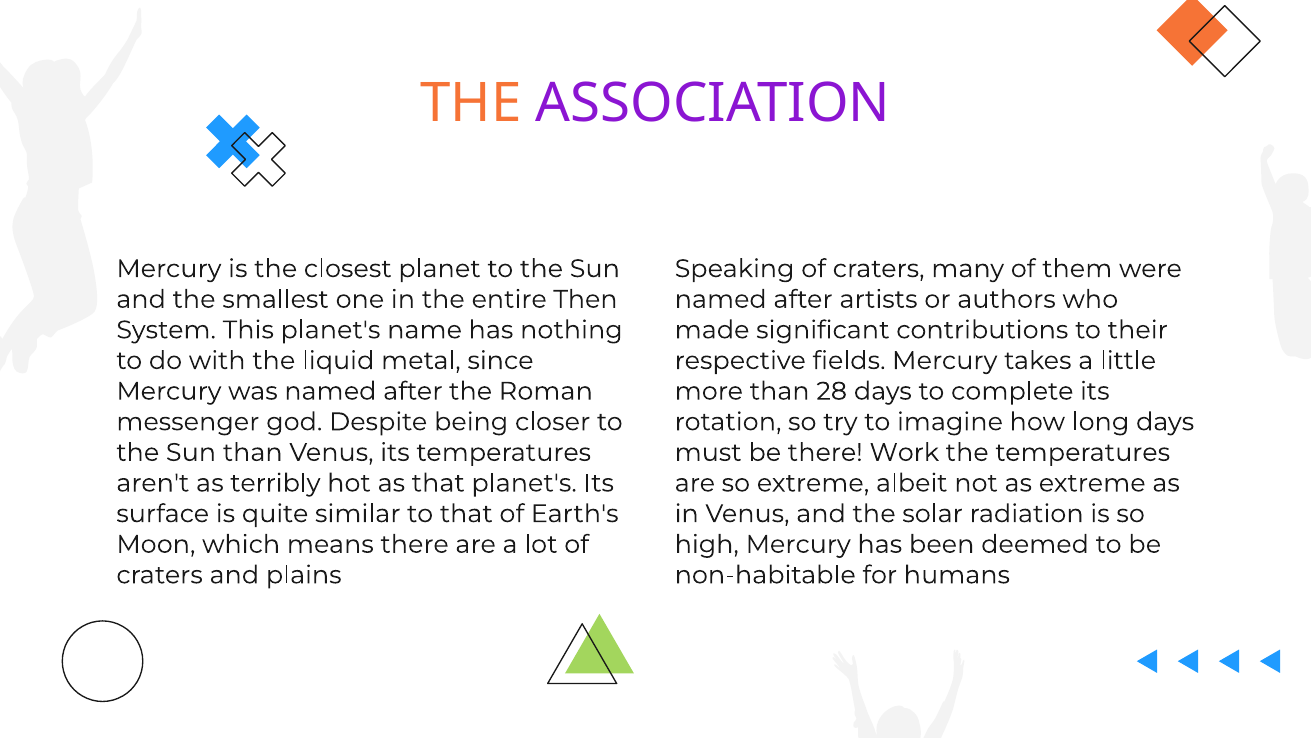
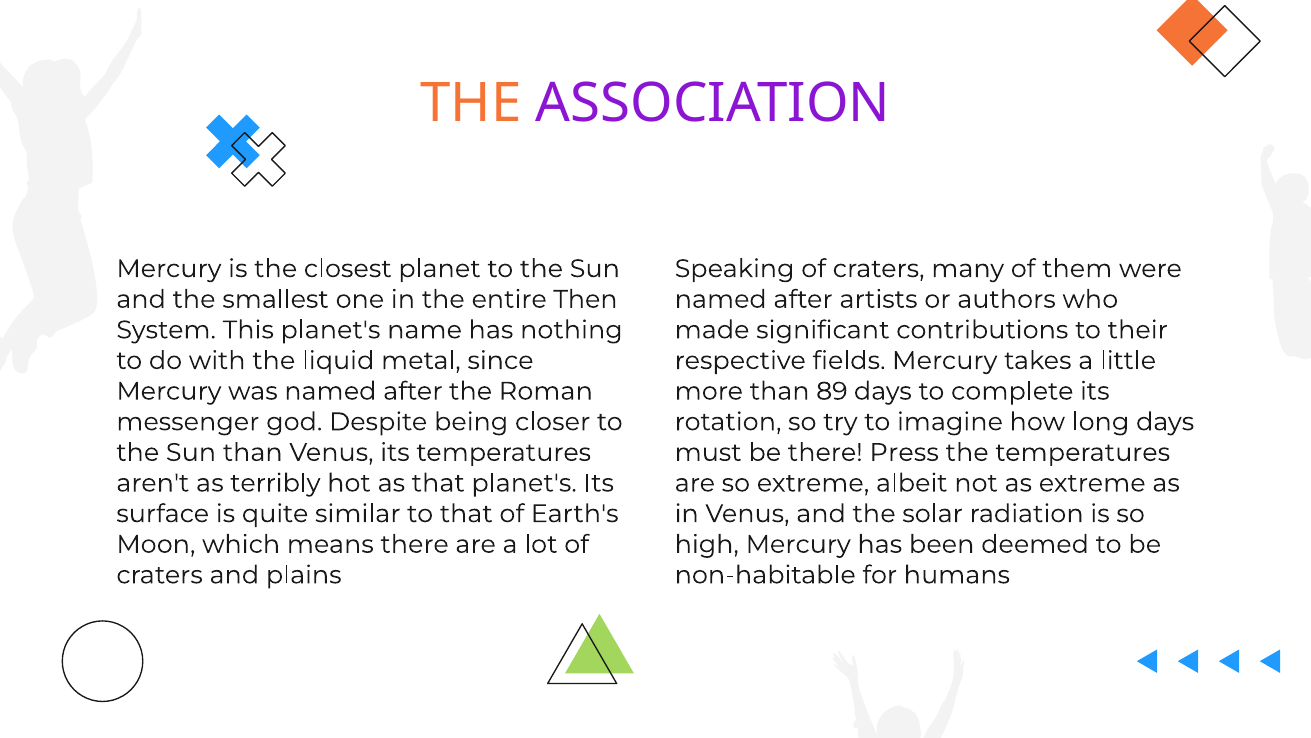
28: 28 -> 89
Work: Work -> Press
